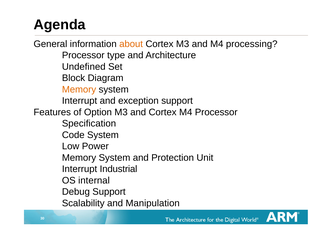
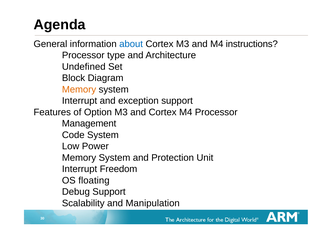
about colour: orange -> blue
processing: processing -> instructions
Specification: Specification -> Management
Industrial: Industrial -> Freedom
internal: internal -> floating
